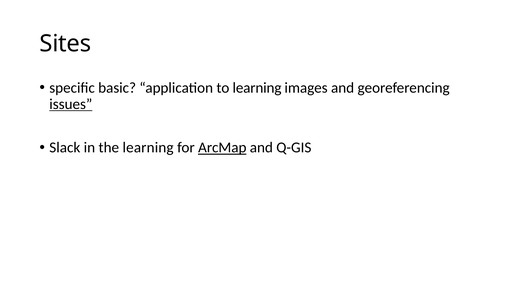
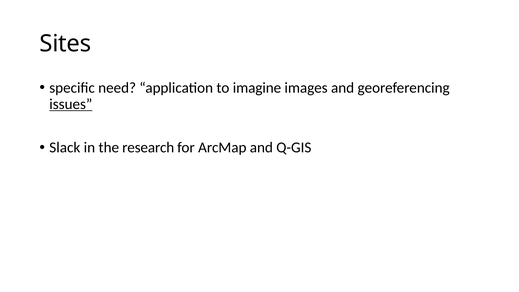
basic: basic -> need
to learning: learning -> imagine
the learning: learning -> research
ArcMap underline: present -> none
